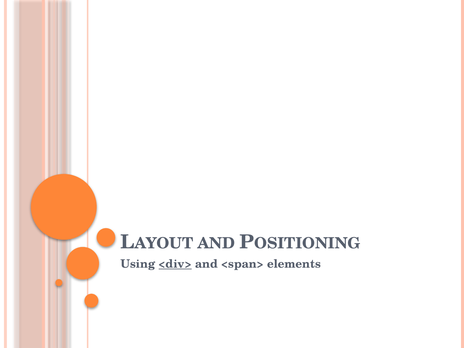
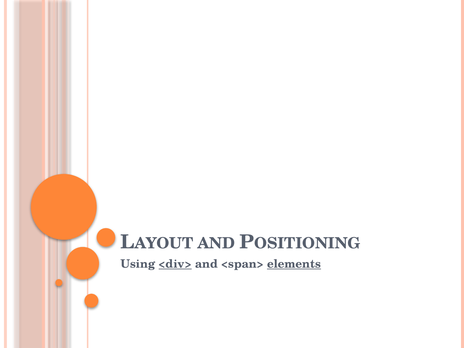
elements underline: none -> present
